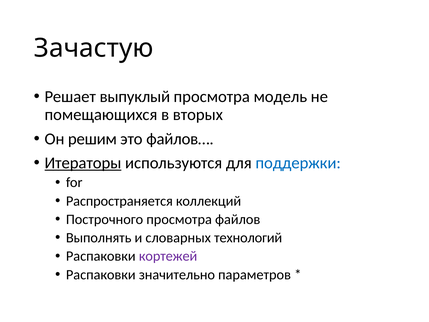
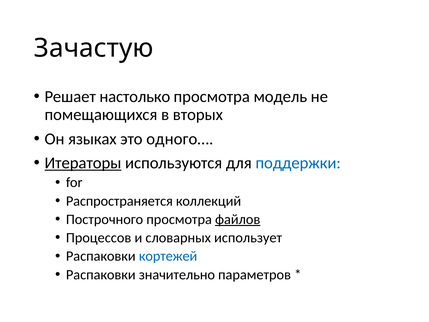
выпуклый: выпуклый -> настолько
решим: решим -> языках
файлов…: файлов… -> одного…
файлов underline: none -> present
Выполнять: Выполнять -> Процессов
технологий: технологий -> использует
кортежей colour: purple -> blue
